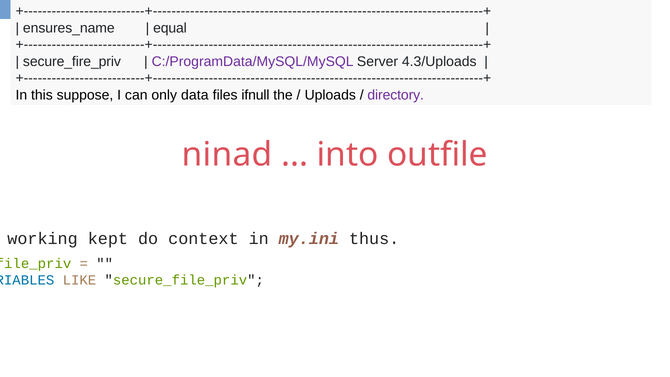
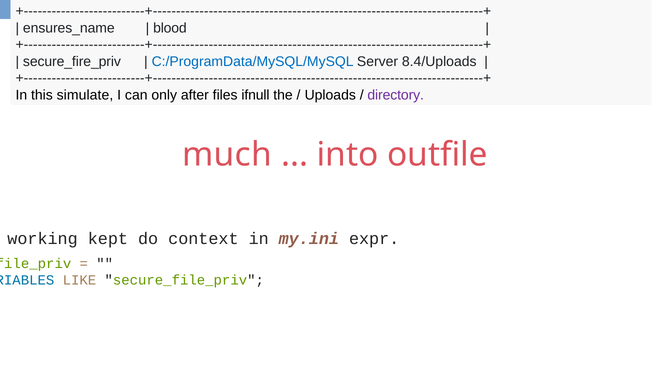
equal: equal -> blood
C:/ProgramData/MySQL/MySQL colour: purple -> blue
4.3/Uploads: 4.3/Uploads -> 8.4/Uploads
suppose: suppose -> simulate
data: data -> after
ninad: ninad -> much
thus: thus -> expr
